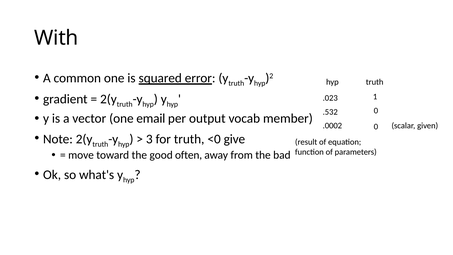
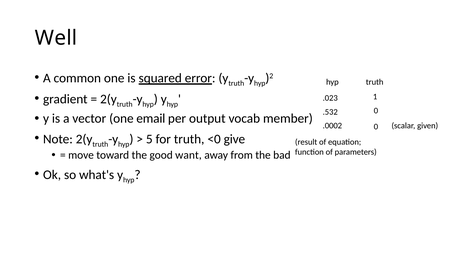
With: With -> Well
3: 3 -> 5
often: often -> want
